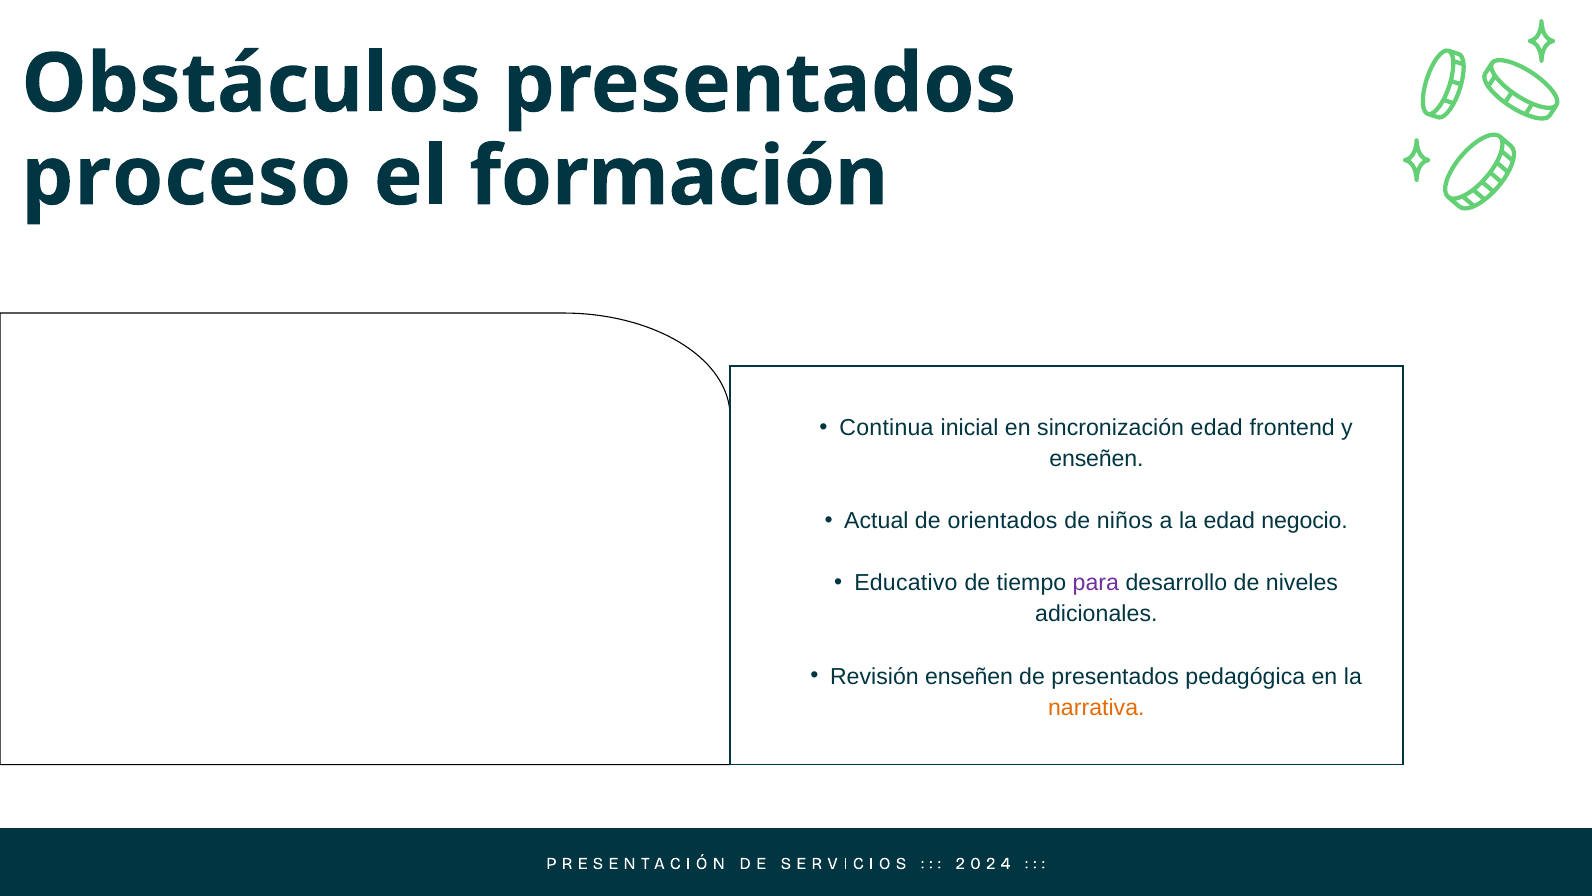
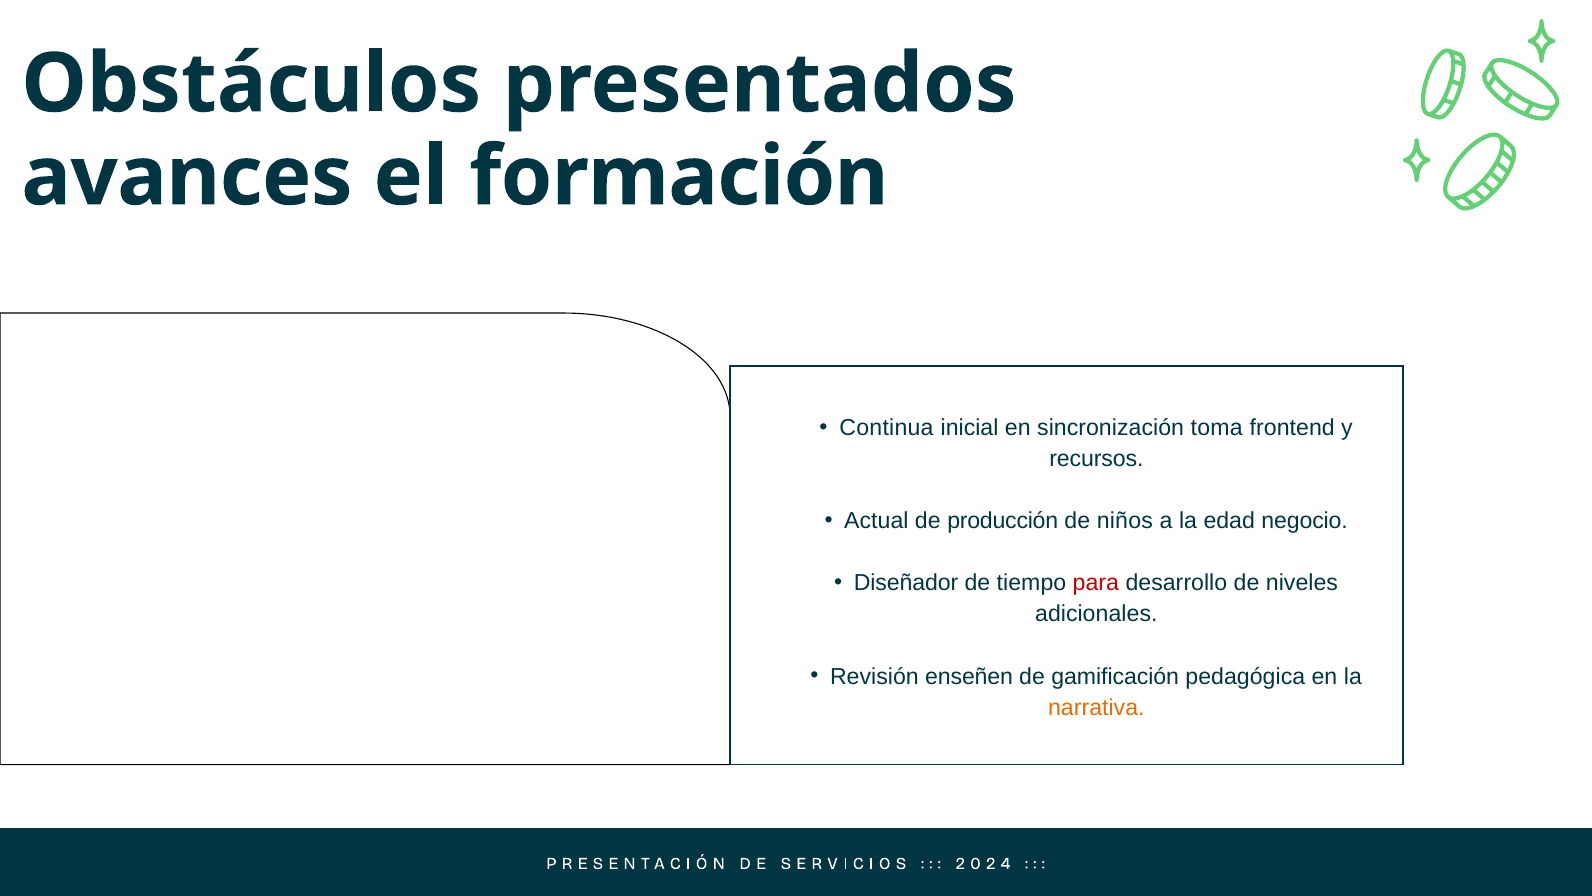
proceso: proceso -> avances
sincronización edad: edad -> toma
enseñen at (1096, 459): enseñen -> recursos
orientados: orientados -> producción
Educativo: Educativo -> Diseñador
para colour: purple -> red
de presentados: presentados -> gamificación
